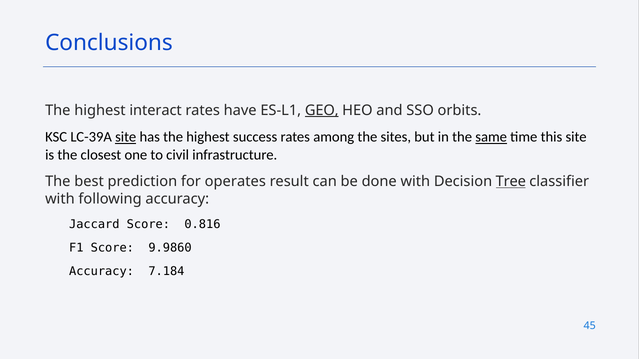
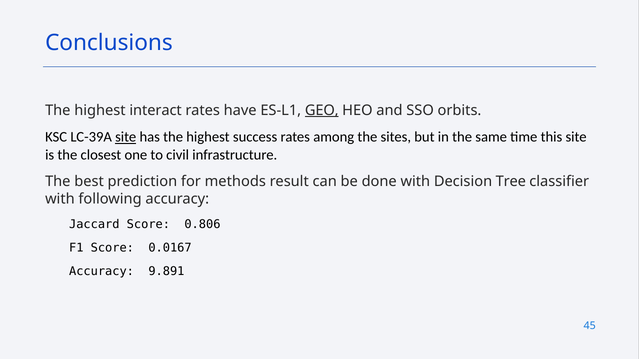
same underline: present -> none
operates: operates -> methods
Tree underline: present -> none
0.816: 0.816 -> 0.806
9.9860: 9.9860 -> 0.0167
7.184: 7.184 -> 9.891
